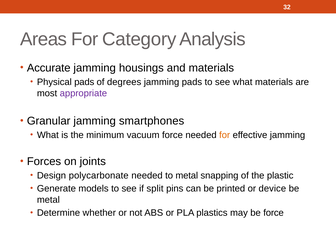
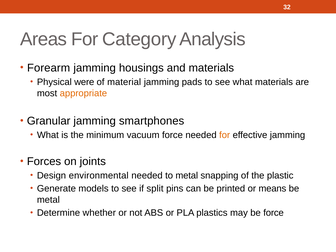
Accurate: Accurate -> Forearm
Physical pads: pads -> were
degrees: degrees -> material
appropriate colour: purple -> orange
polycarbonate: polycarbonate -> environmental
device: device -> means
